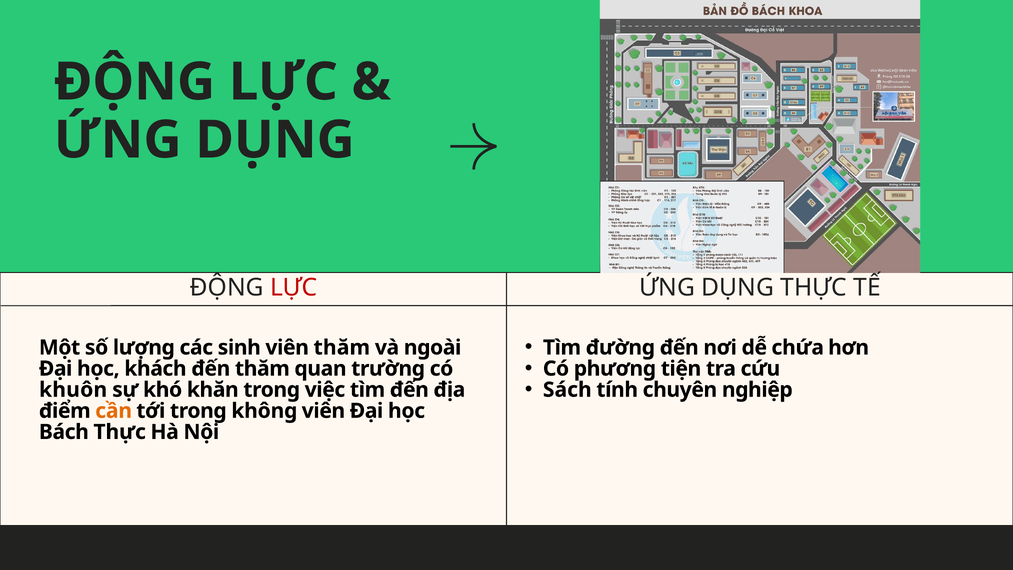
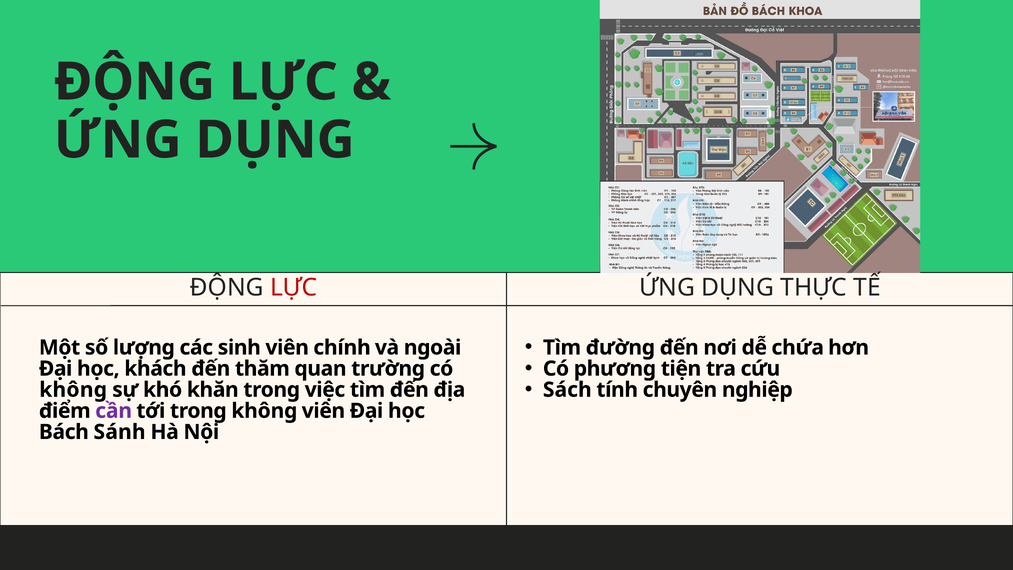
thăm at (342, 347): thăm -> chính
khuôn at (73, 390): khuôn -> không
cần colour: orange -> purple
Bách Thực: Thực -> Sánh
